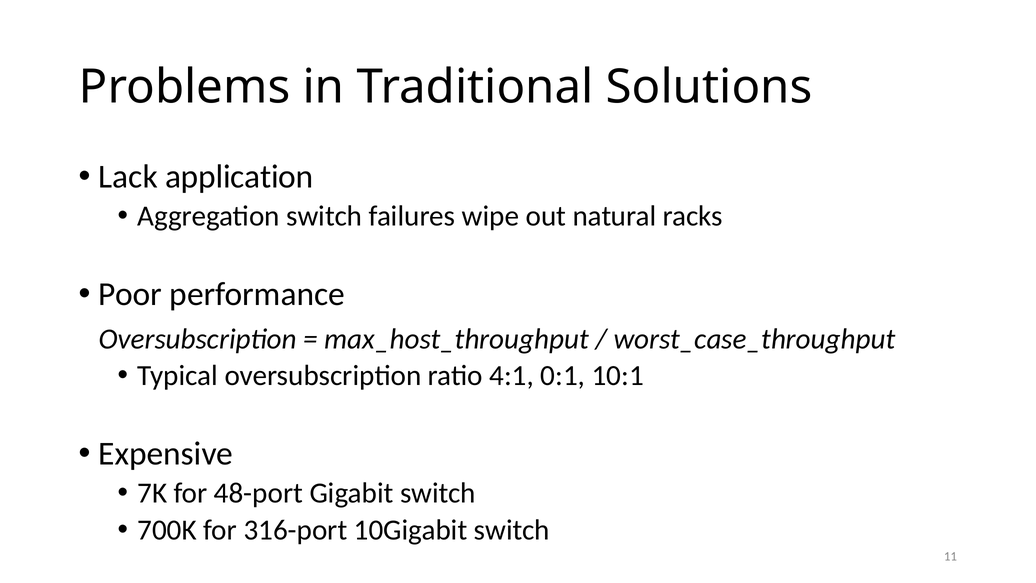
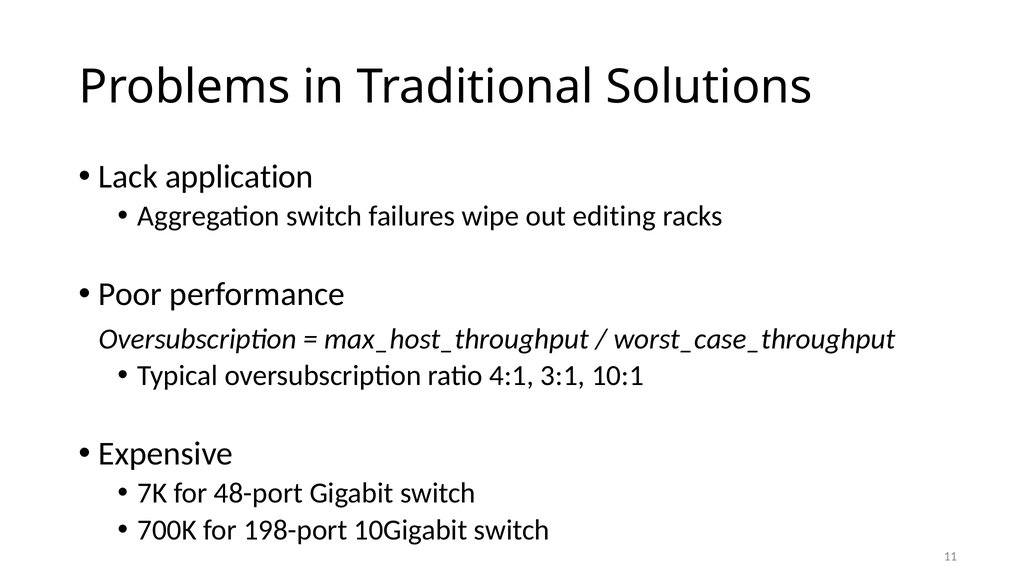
natural: natural -> editing
0:1: 0:1 -> 3:1
316-port: 316-port -> 198-port
